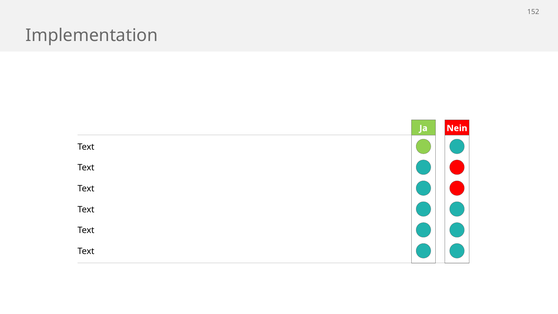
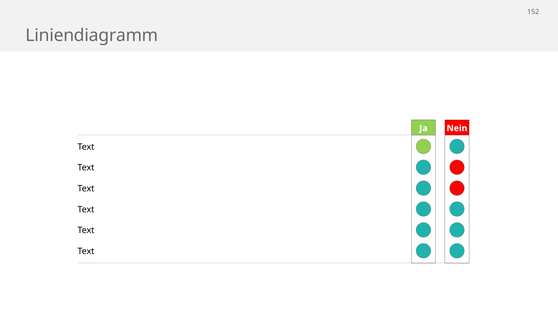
Implementation: Implementation -> Liniendiagramm
